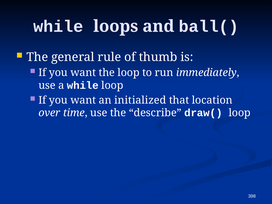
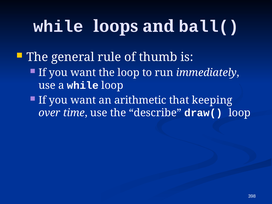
initialized: initialized -> arithmetic
location: location -> keeping
